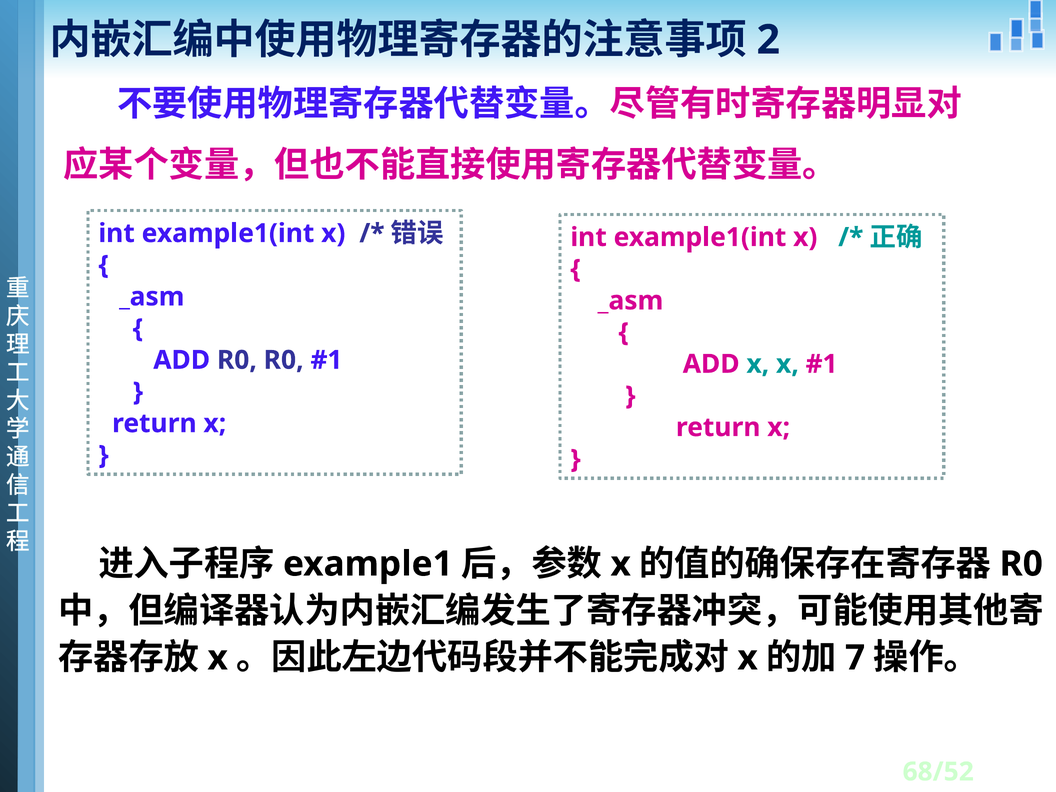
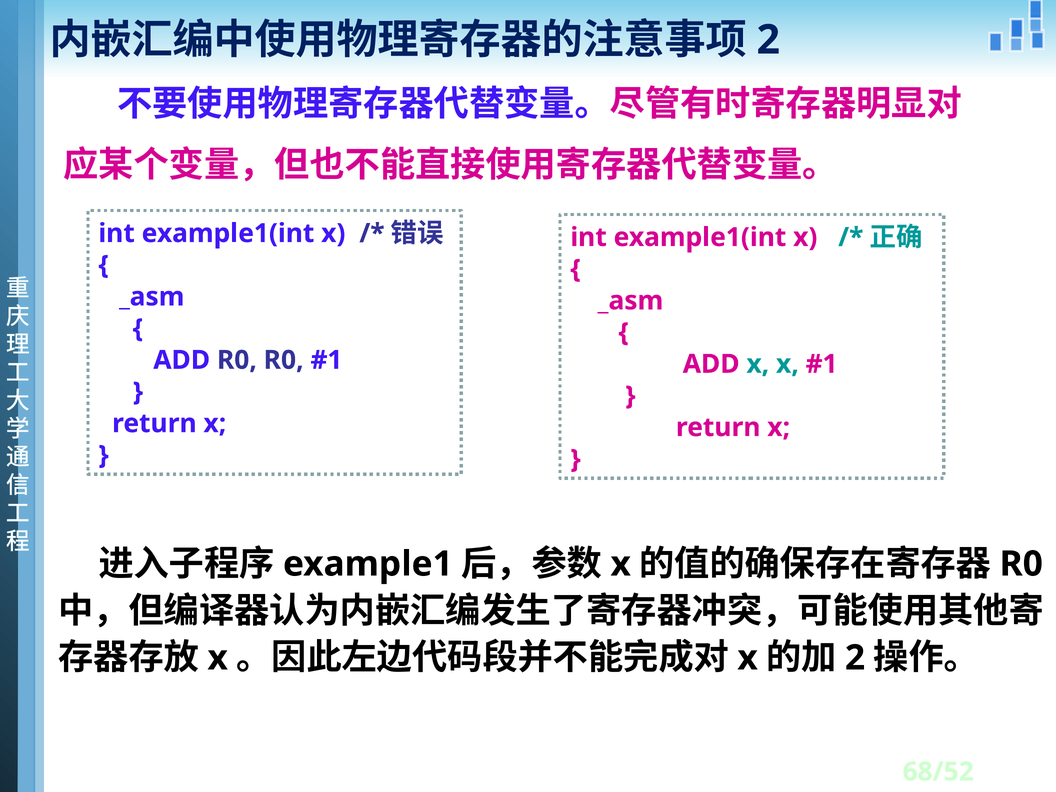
7 at (855, 658): 7 -> 2
